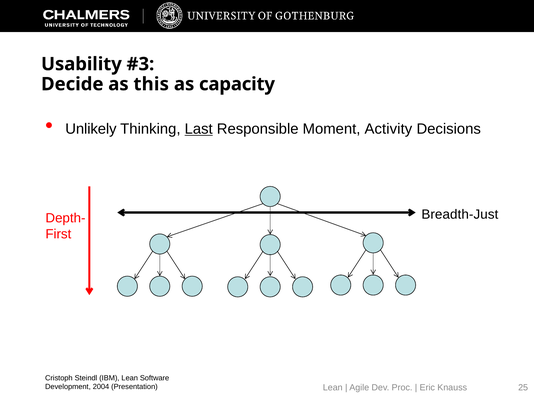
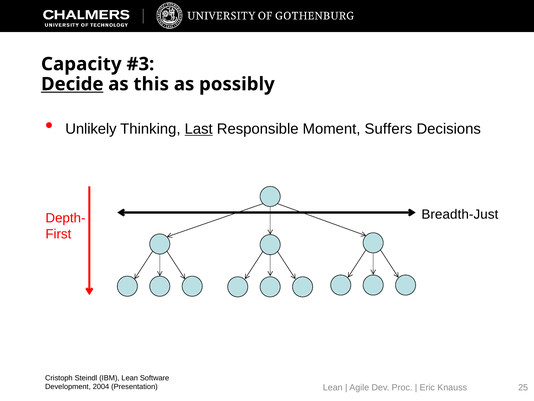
Usability: Usability -> Capacity
Decide underline: none -> present
capacity: capacity -> possibly
Activity: Activity -> Suffers
